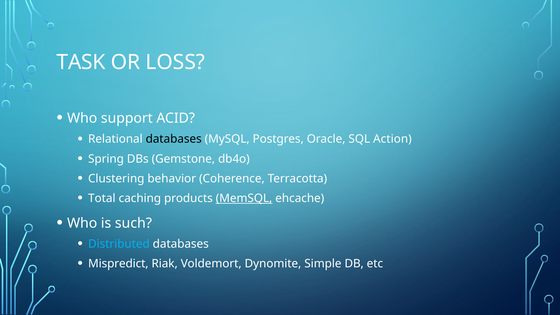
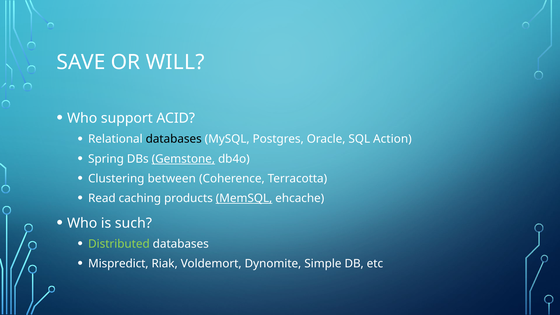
TASK: TASK -> SAVE
LOSS: LOSS -> WILL
Gemstone underline: none -> present
behavior: behavior -> between
Total: Total -> Read
Distributed colour: light blue -> light green
